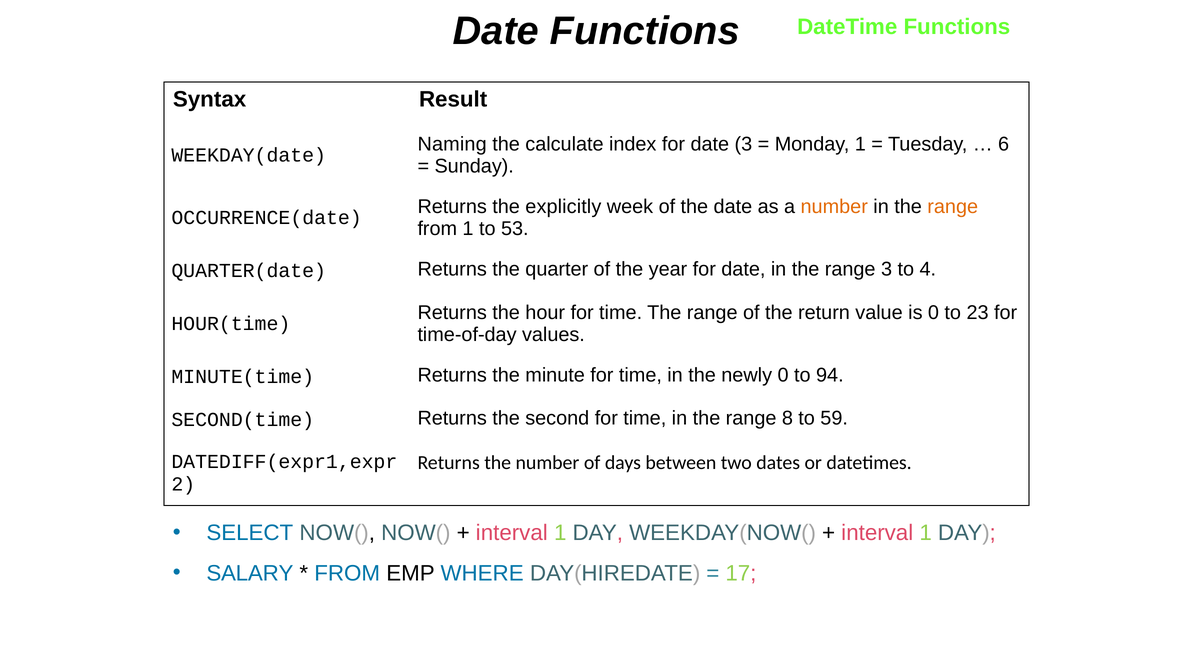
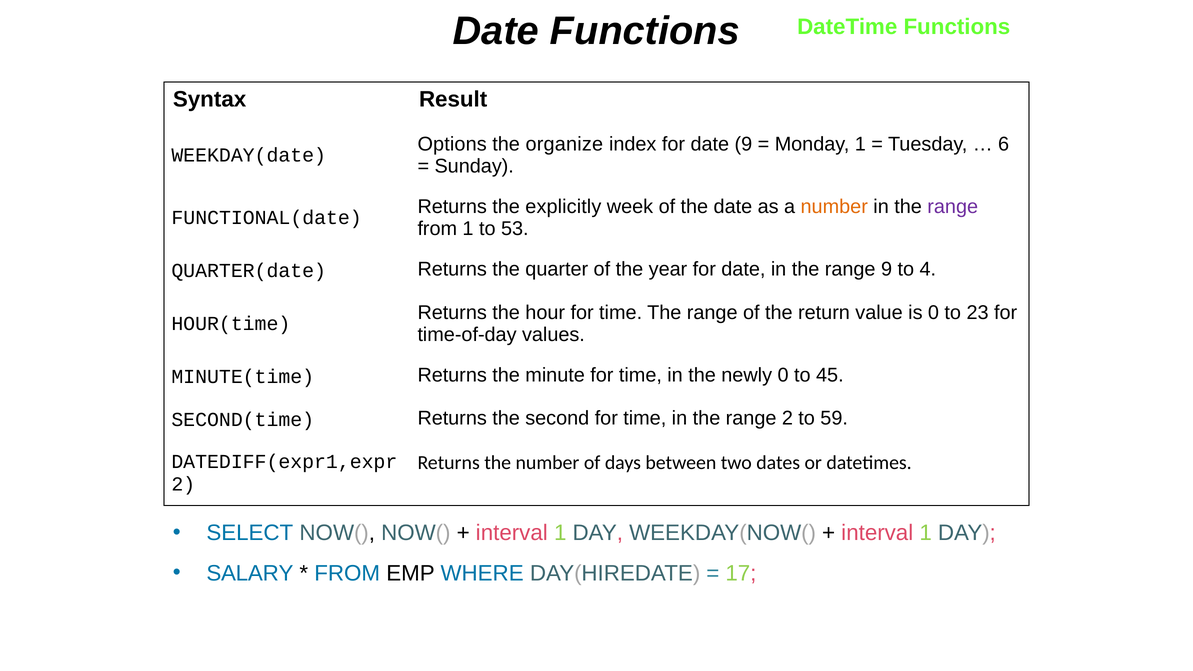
Naming: Naming -> Options
calculate: calculate -> organize
date 3: 3 -> 9
range at (953, 207) colour: orange -> purple
OCCURRENCE(date: OCCURRENCE(date -> FUNCTIONAL(date
range 3: 3 -> 9
94: 94 -> 45
range 8: 8 -> 2
